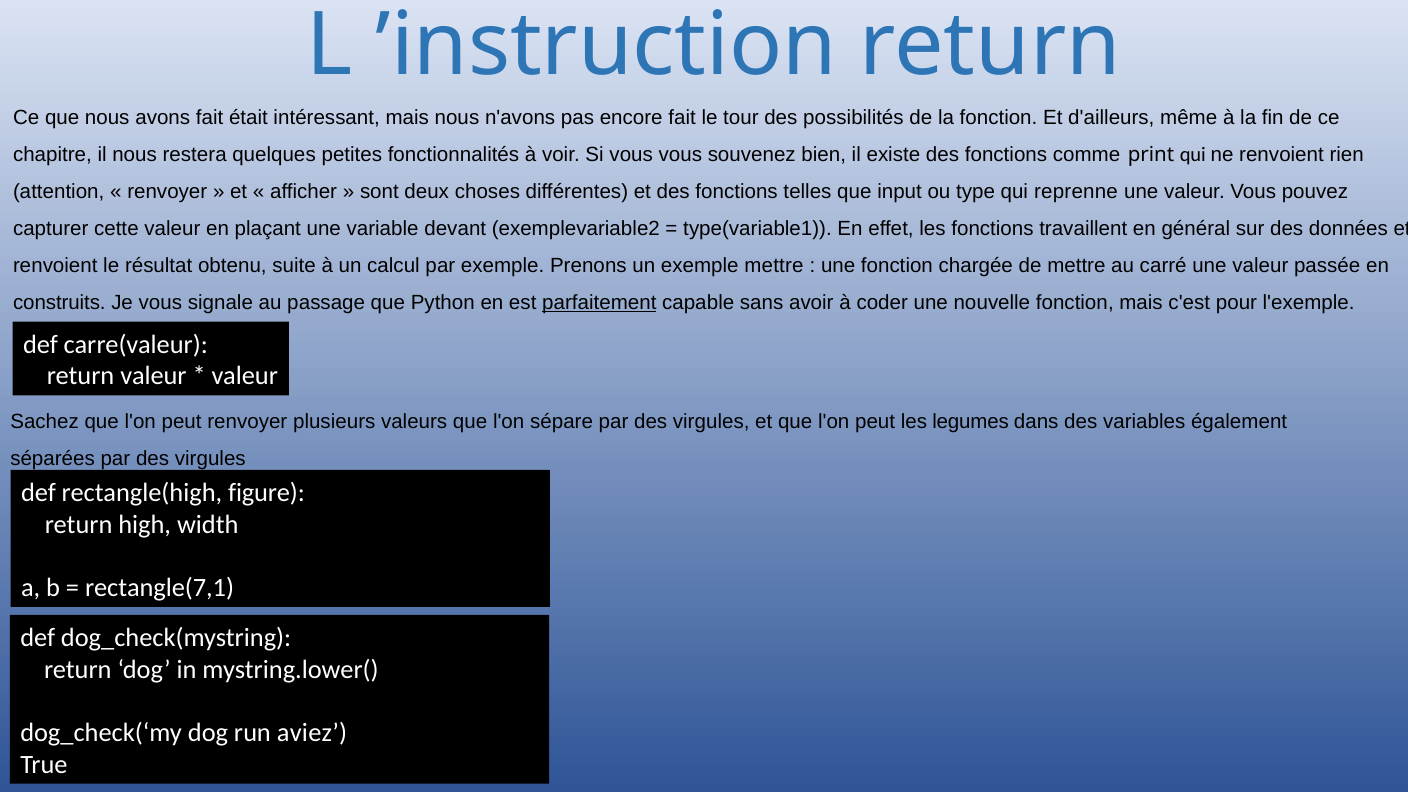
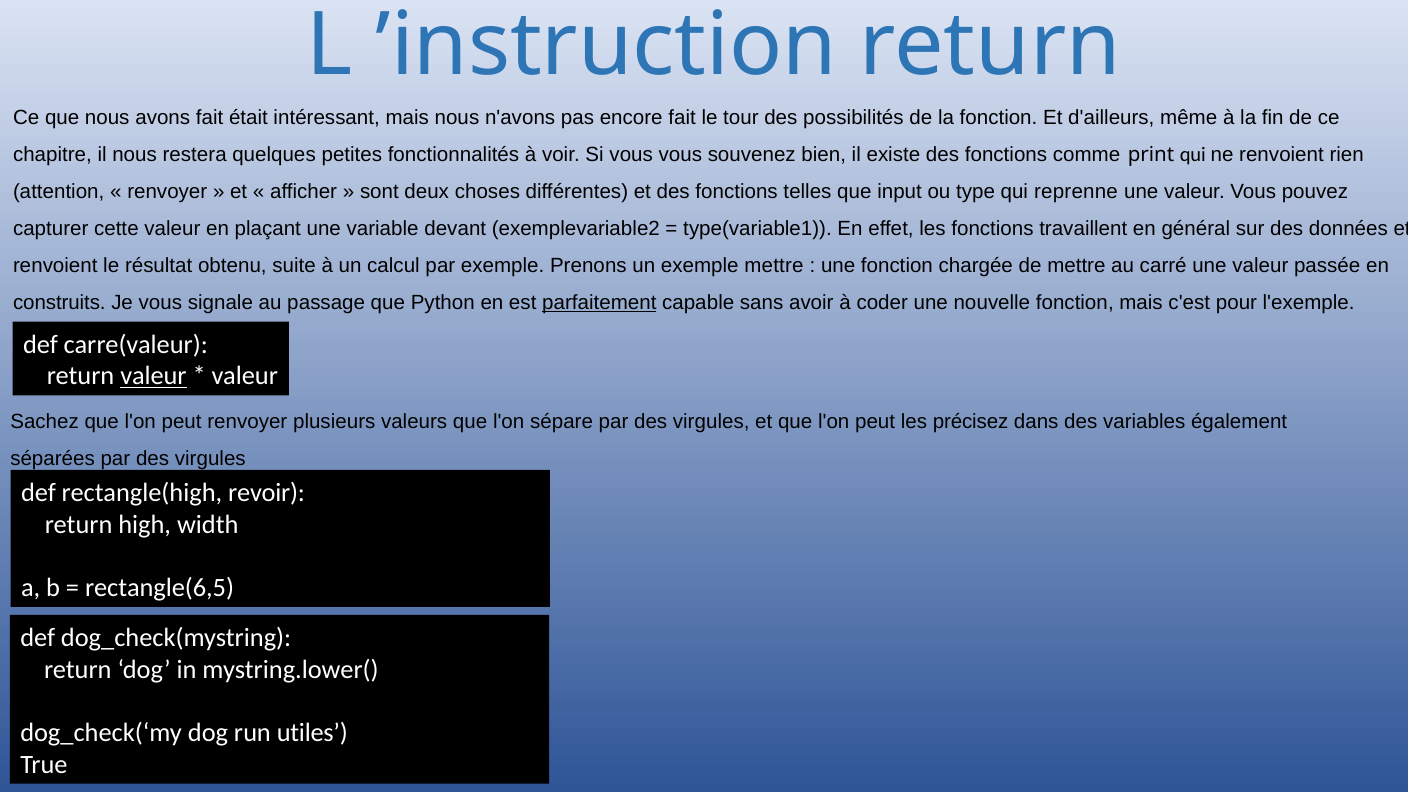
valeur at (154, 376) underline: none -> present
legumes: legumes -> précisez
figure: figure -> revoir
rectangle(7,1: rectangle(7,1 -> rectangle(6,5
aviez: aviez -> utiles
